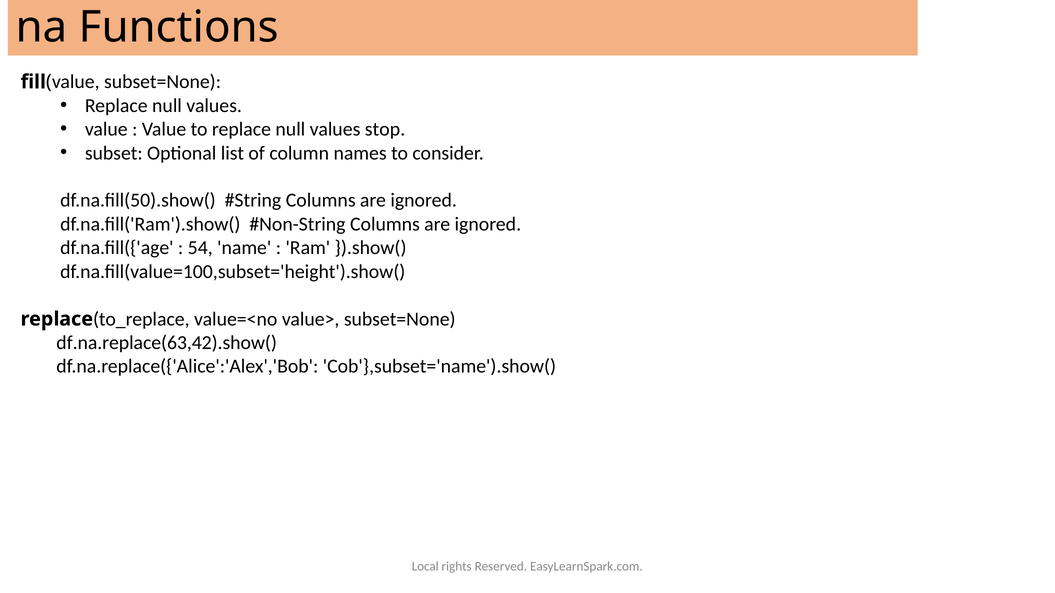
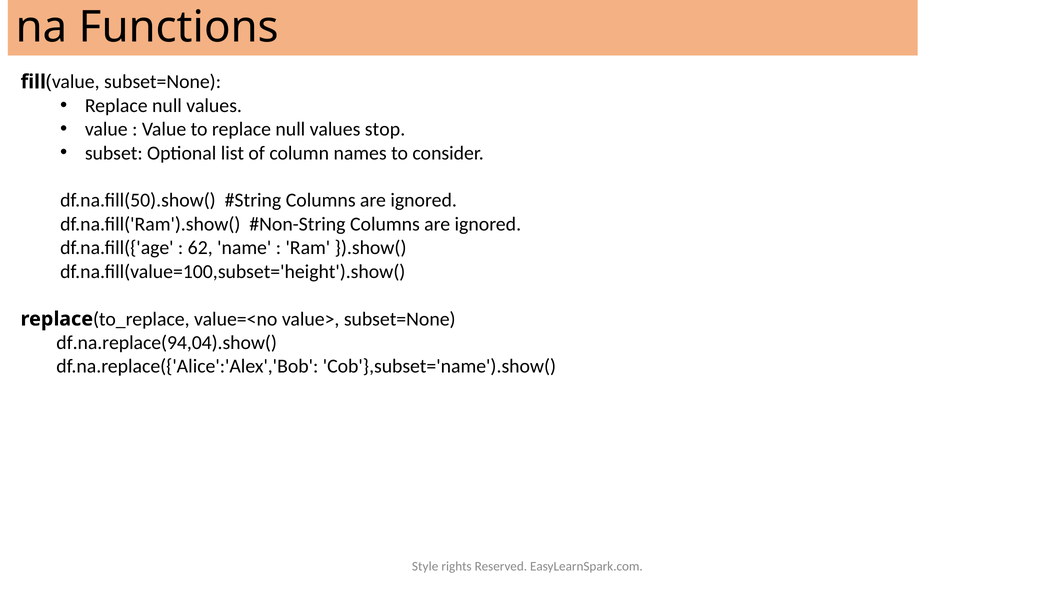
54: 54 -> 62
df.na.replace(63,42).show(: df.na.replace(63,42).show( -> df.na.replace(94,04).show(
Local: Local -> Style
